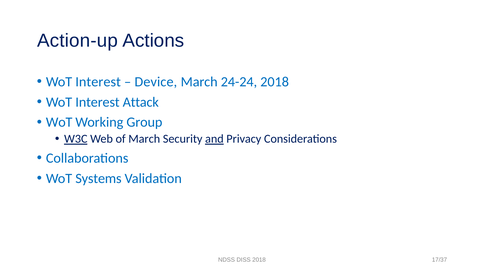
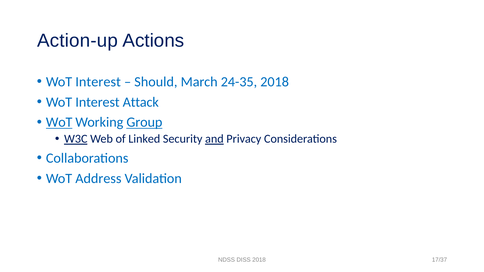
Device: Device -> Should
24-24: 24-24 -> 24-35
WoT at (59, 122) underline: none -> present
Group underline: none -> present
of March: March -> Linked
Systems: Systems -> Address
